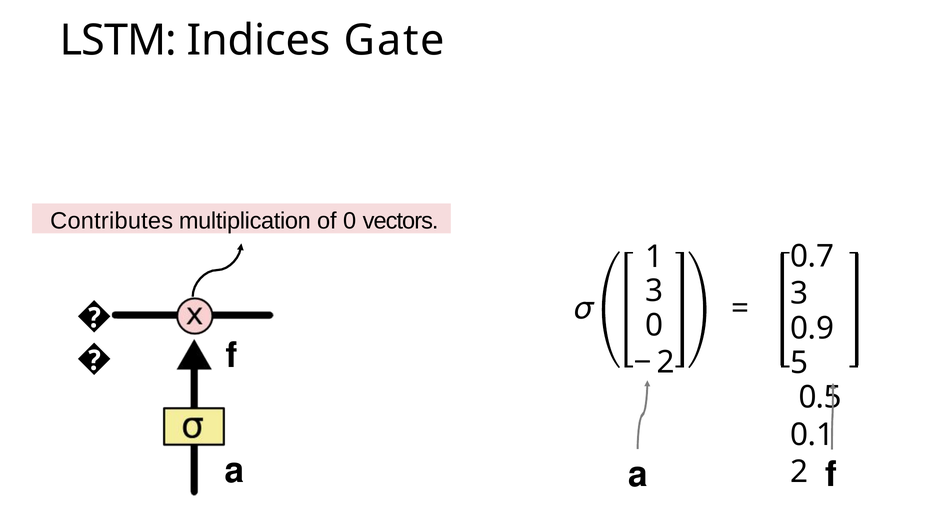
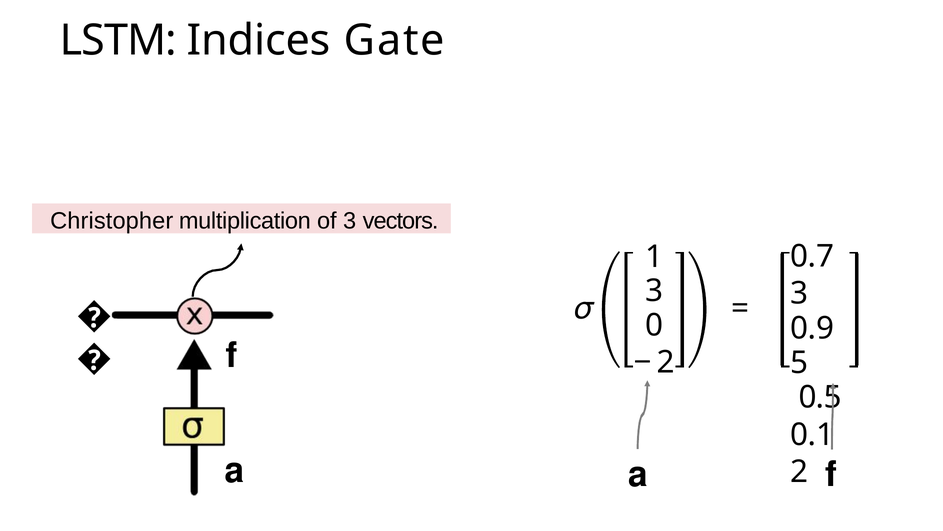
Contributes: Contributes -> Christopher
of 0: 0 -> 3
